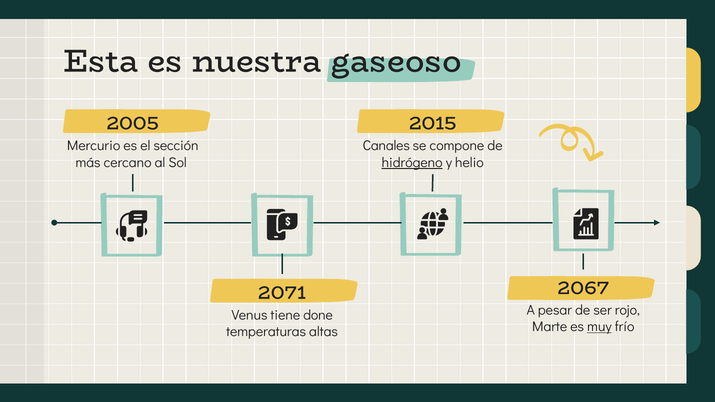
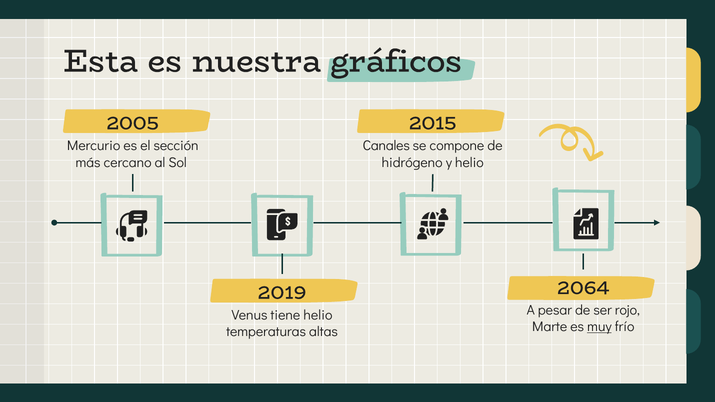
gaseoso: gaseoso -> gráficos
hidrógeno underline: present -> none
2067: 2067 -> 2064
2071: 2071 -> 2019
tiene done: done -> helio
